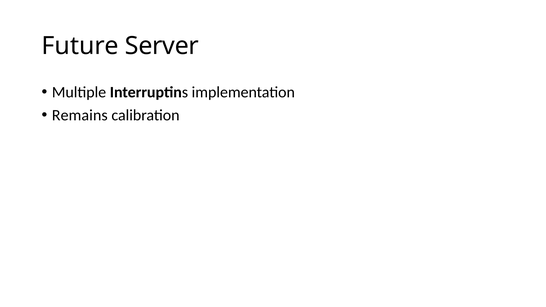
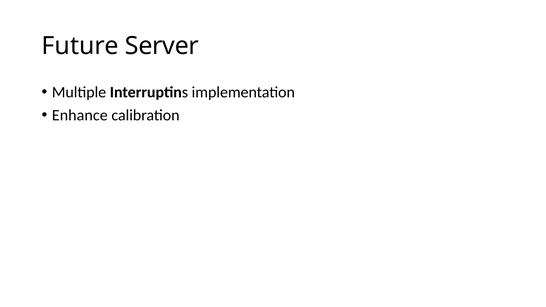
Remains: Remains -> Enhance
